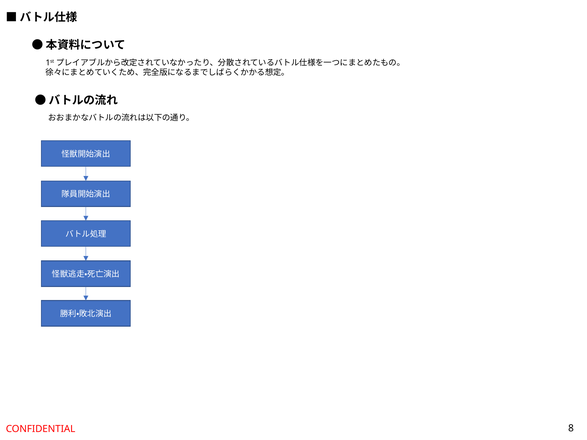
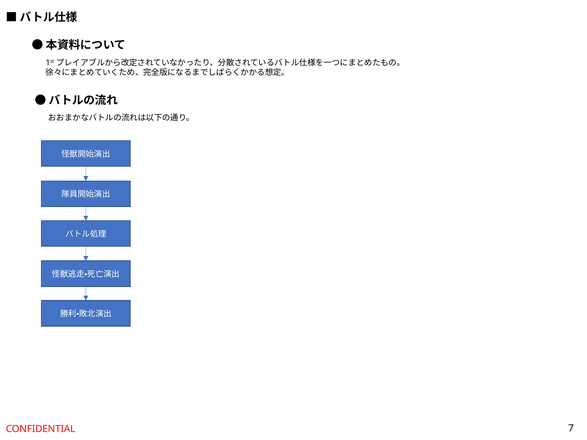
8: 8 -> 7
